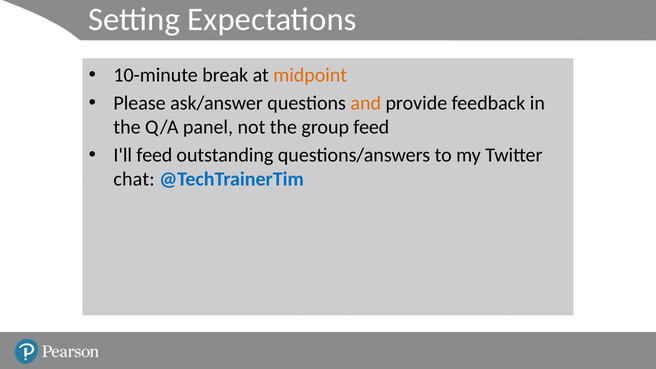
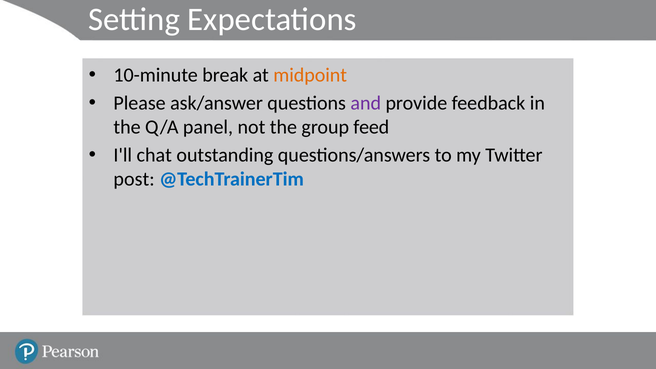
and colour: orange -> purple
I'll feed: feed -> chat
chat: chat -> post
